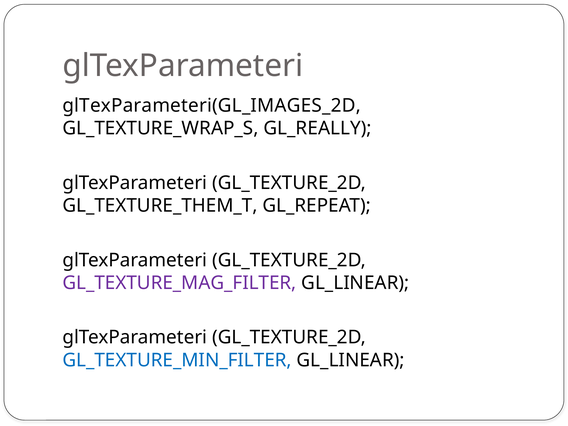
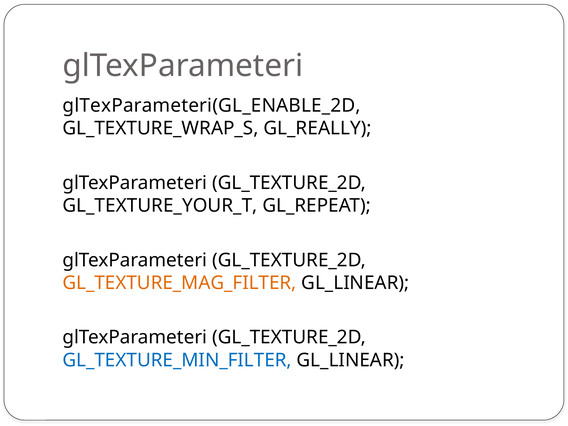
glTexParameteri(GL_IMAGES_2D: glTexParameteri(GL_IMAGES_2D -> glTexParameteri(GL_ENABLE_2D
GL_TEXTURE_THEM_T: GL_TEXTURE_THEM_T -> GL_TEXTURE_YOUR_T
GL_TEXTURE_MAG_FILTER colour: purple -> orange
